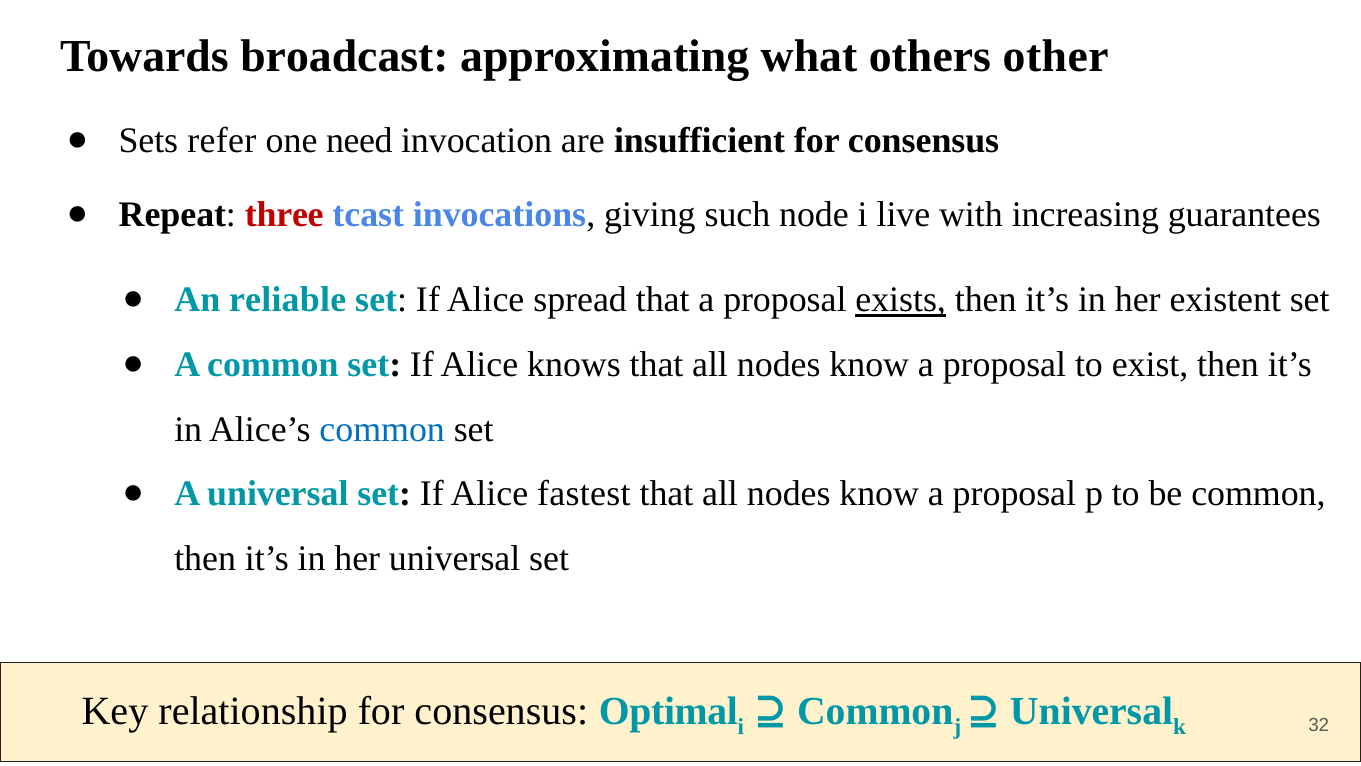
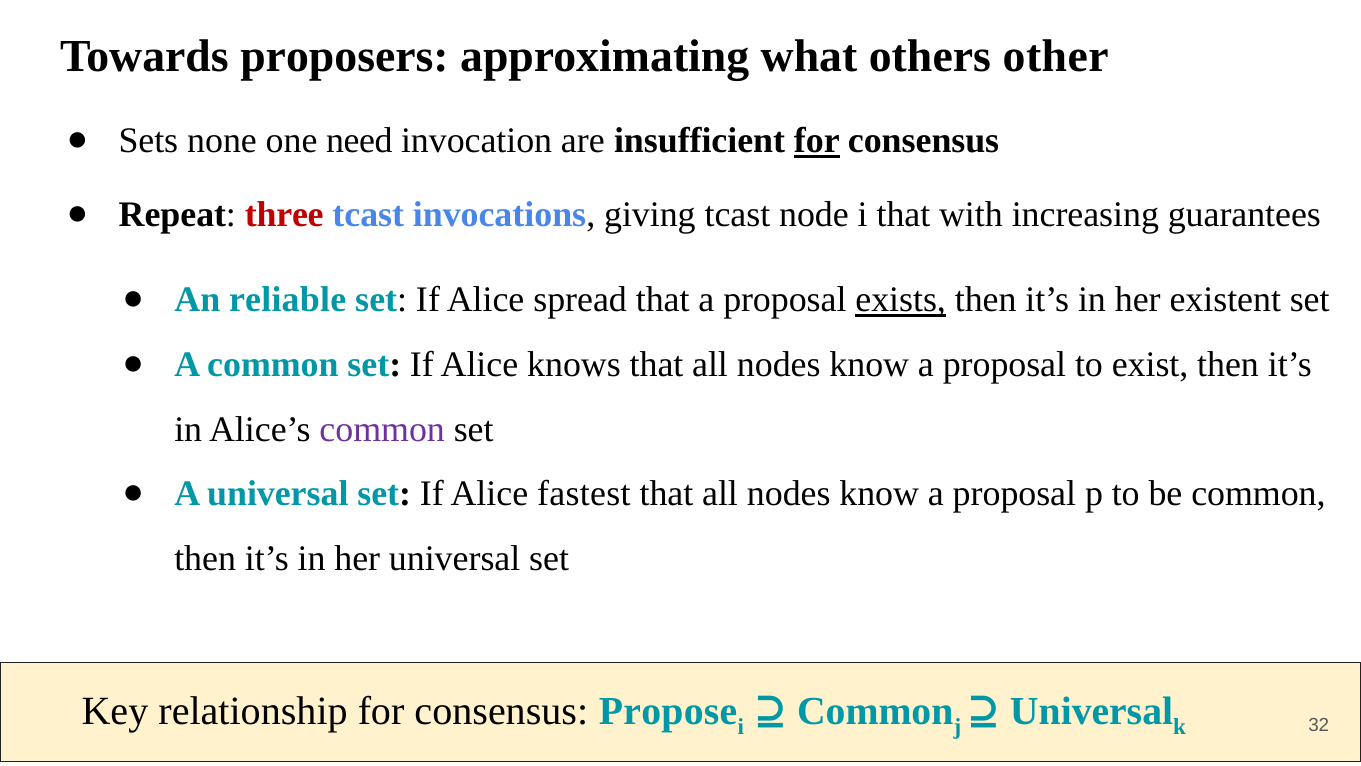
broadcast: broadcast -> proposers
refer: refer -> none
for at (817, 141) underline: none -> present
giving such: such -> tcast
i live: live -> that
common at (382, 429) colour: blue -> purple
Optimal: Optimal -> Propose
